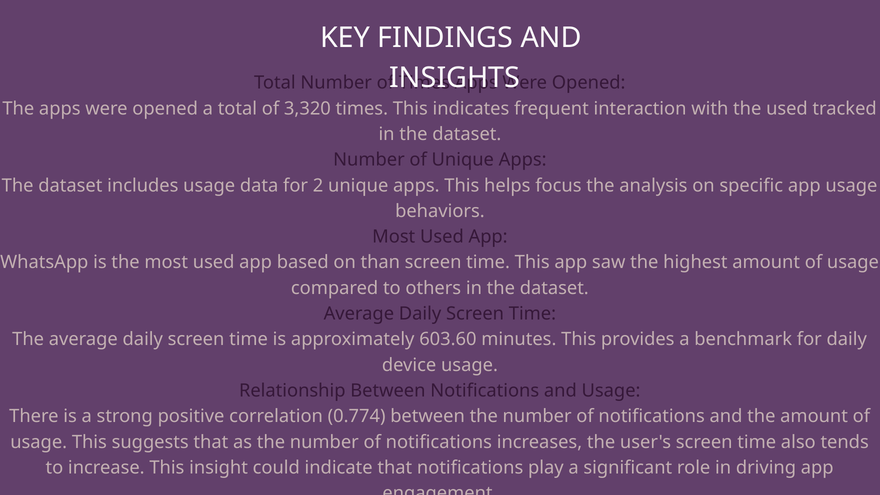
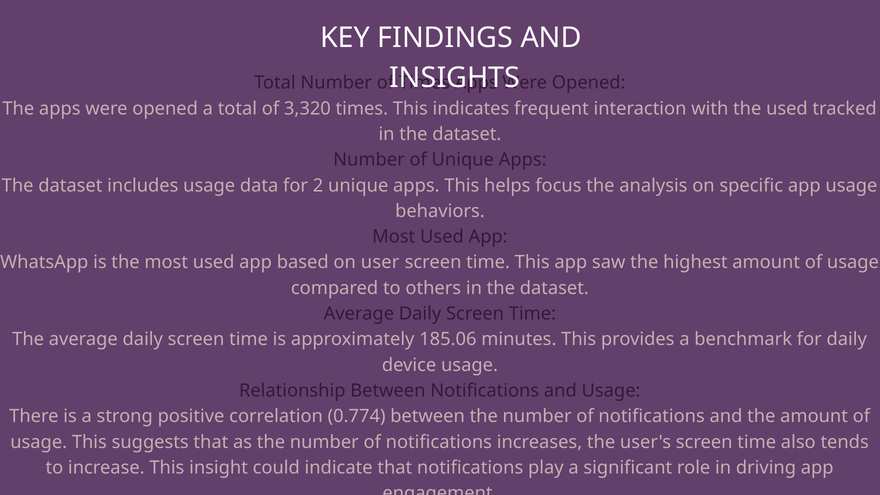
than: than -> user
603.60: 603.60 -> 185.06
